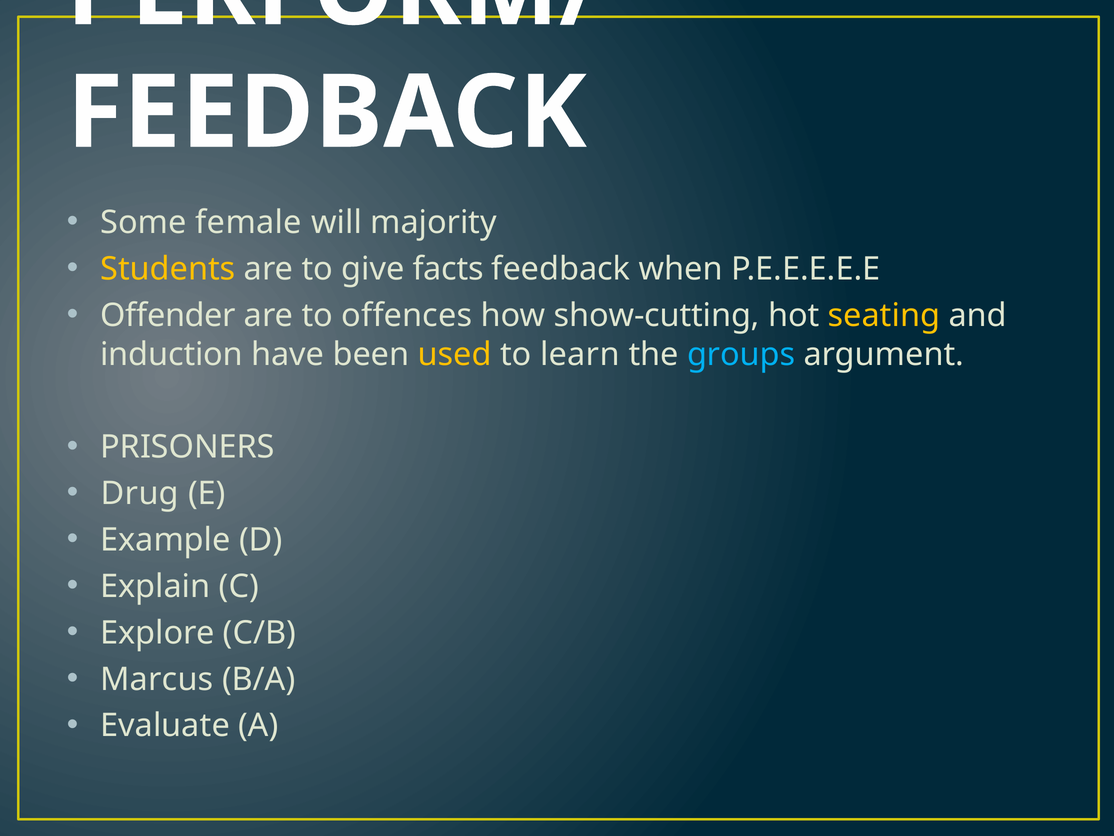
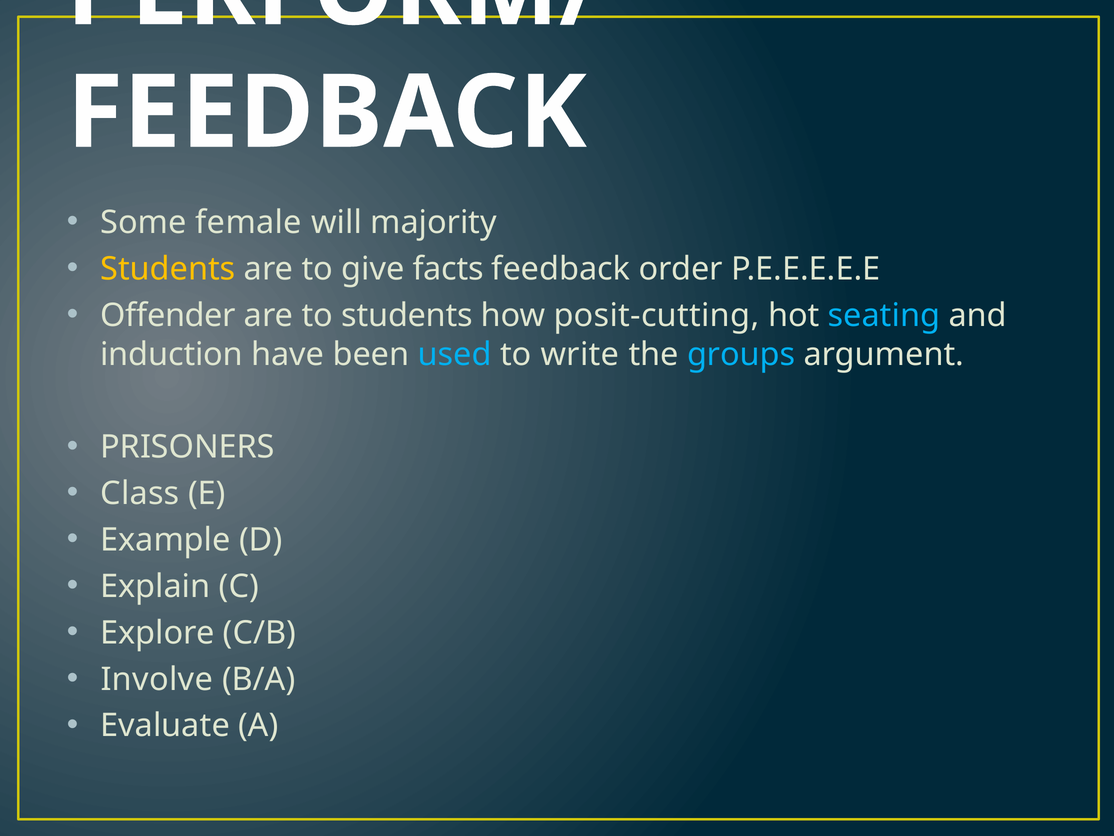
when: when -> order
to offences: offences -> students
show-cutting: show-cutting -> posit-cutting
seating colour: yellow -> light blue
used colour: yellow -> light blue
learn: learn -> write
Drug: Drug -> Class
Marcus: Marcus -> Involve
